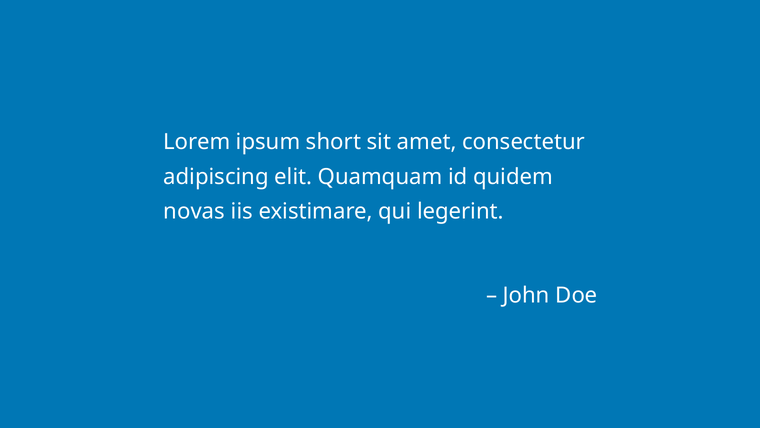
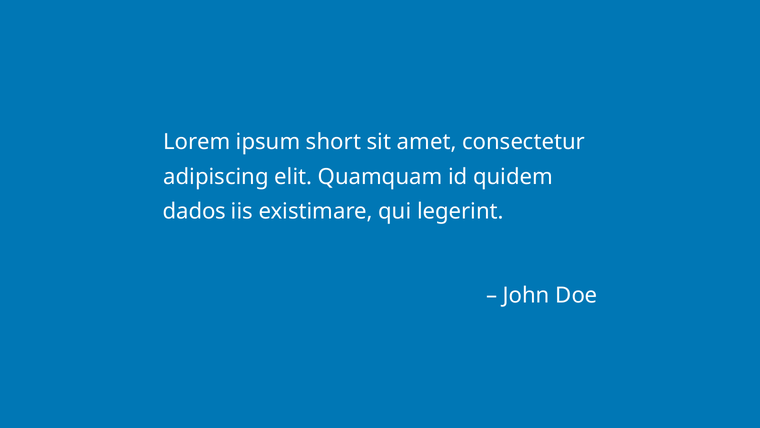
novas: novas -> dados
